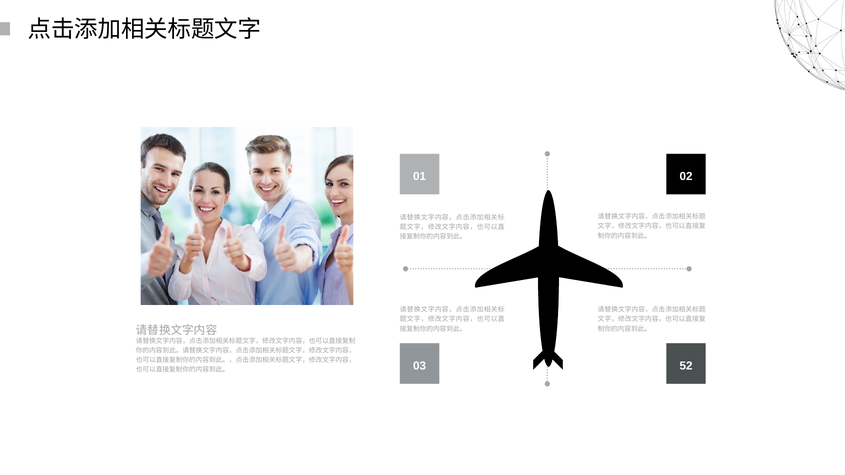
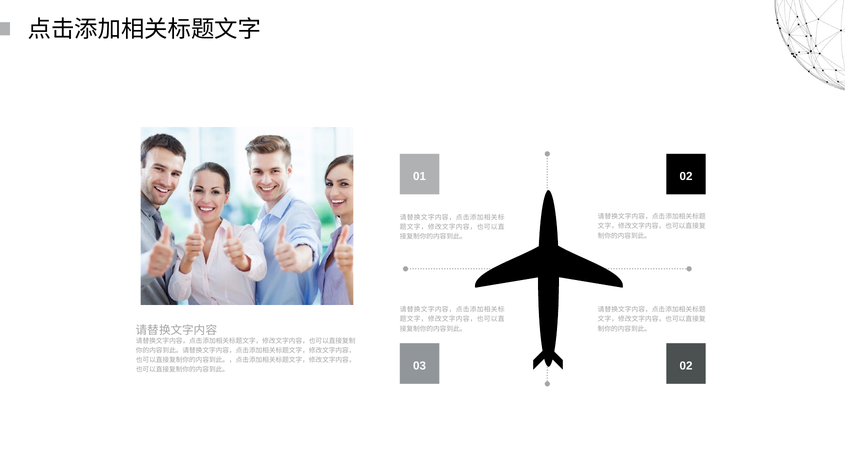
03 52: 52 -> 02
